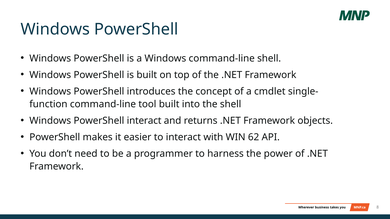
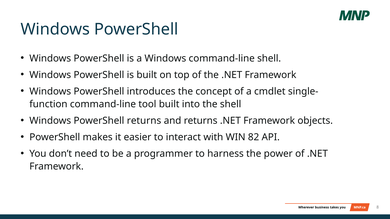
PowerShell interact: interact -> returns
62: 62 -> 82
